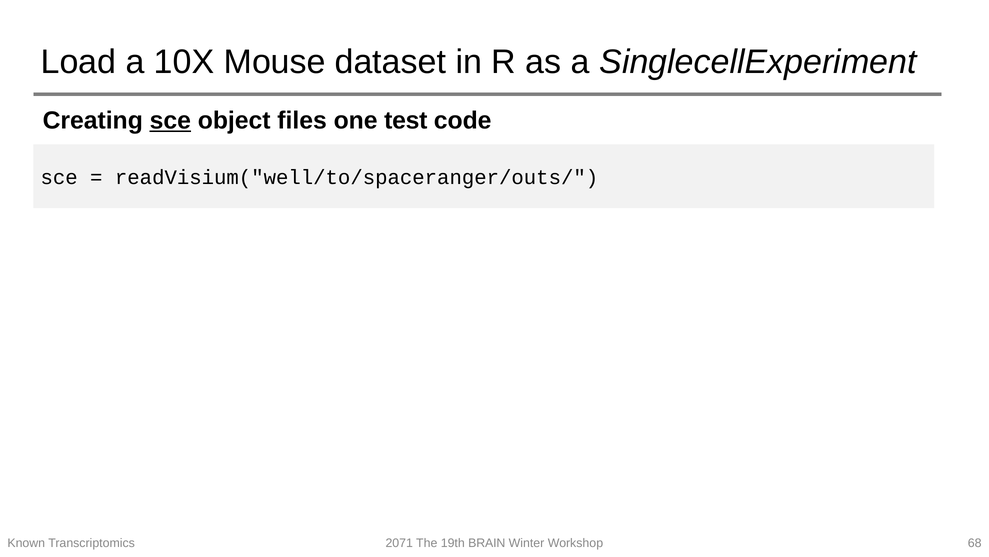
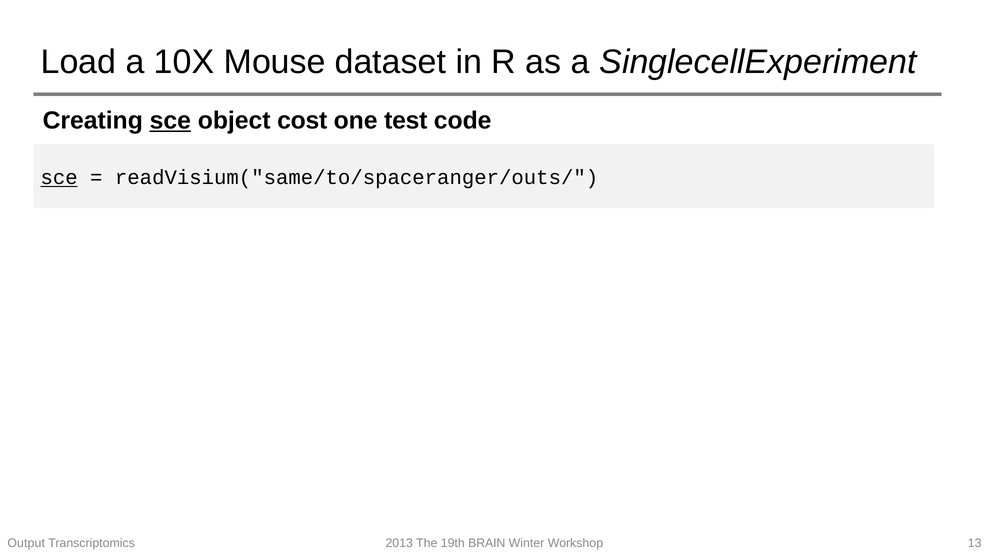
files: files -> cost
sce at (59, 177) underline: none -> present
readVisium("well/to/spaceranger/outs/: readVisium("well/to/spaceranger/outs/ -> readVisium("same/to/spaceranger/outs/
Known: Known -> Output
2071: 2071 -> 2013
68: 68 -> 13
